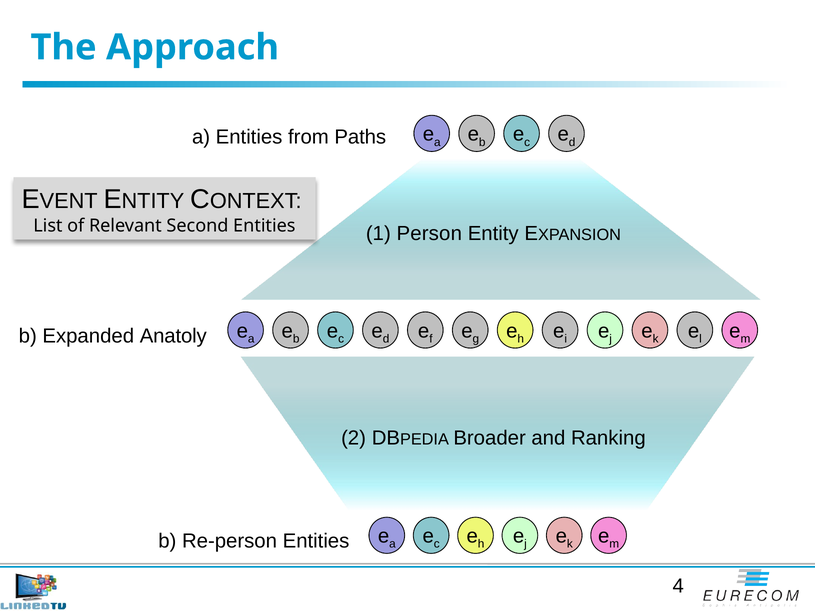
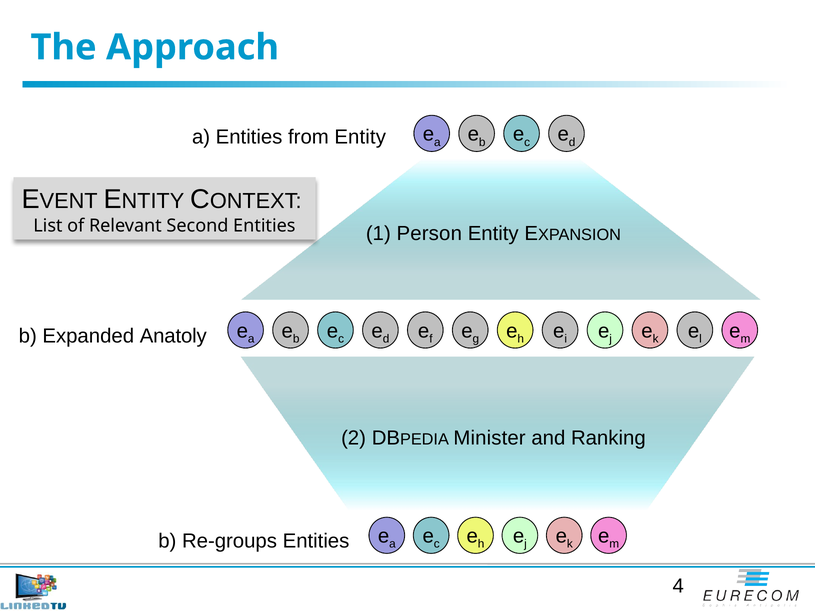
from Paths: Paths -> Entity
Broader: Broader -> Minister
Re-person: Re-person -> Re-groups
